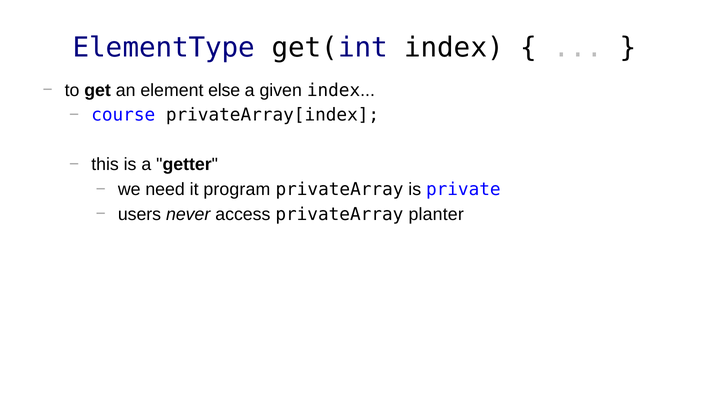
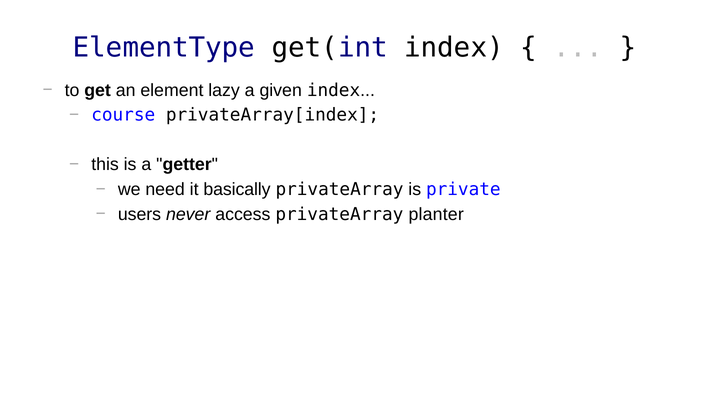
else: else -> lazy
program: program -> basically
